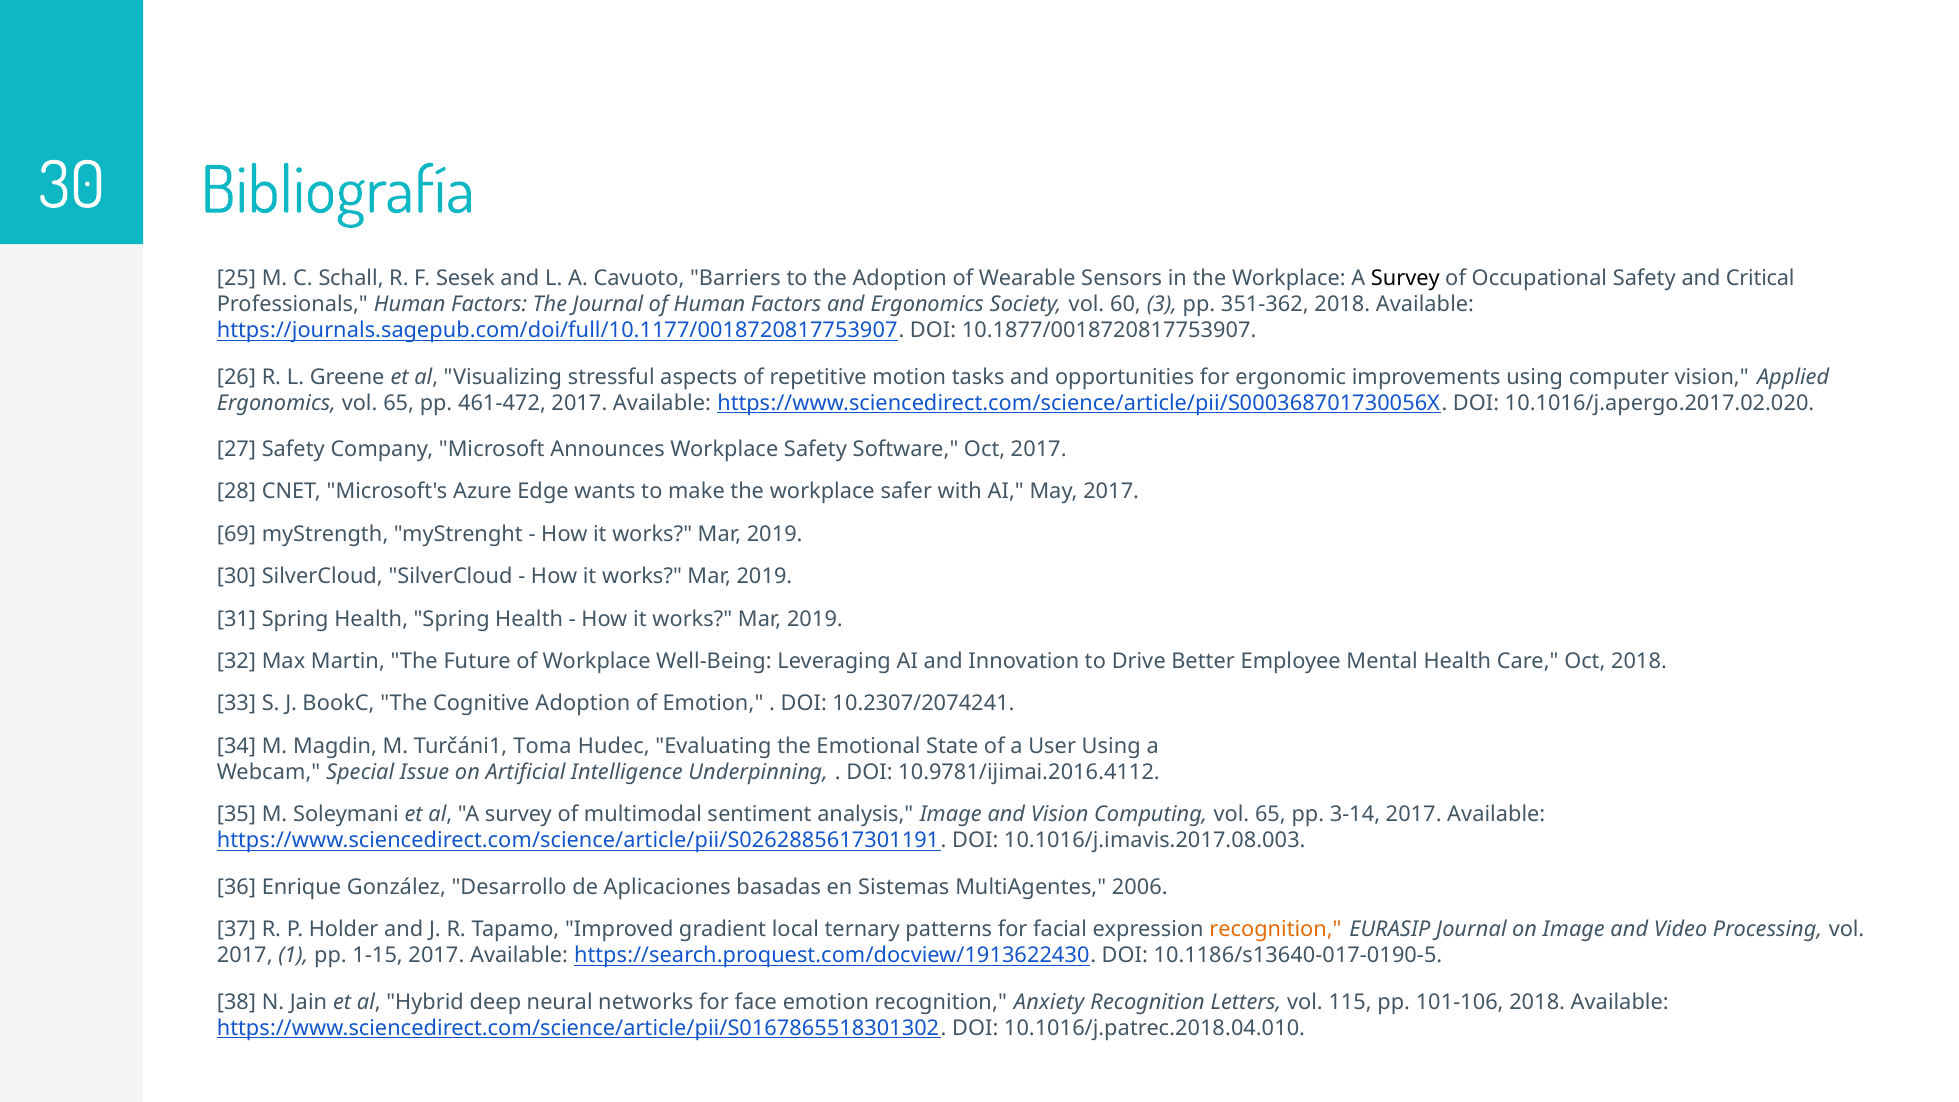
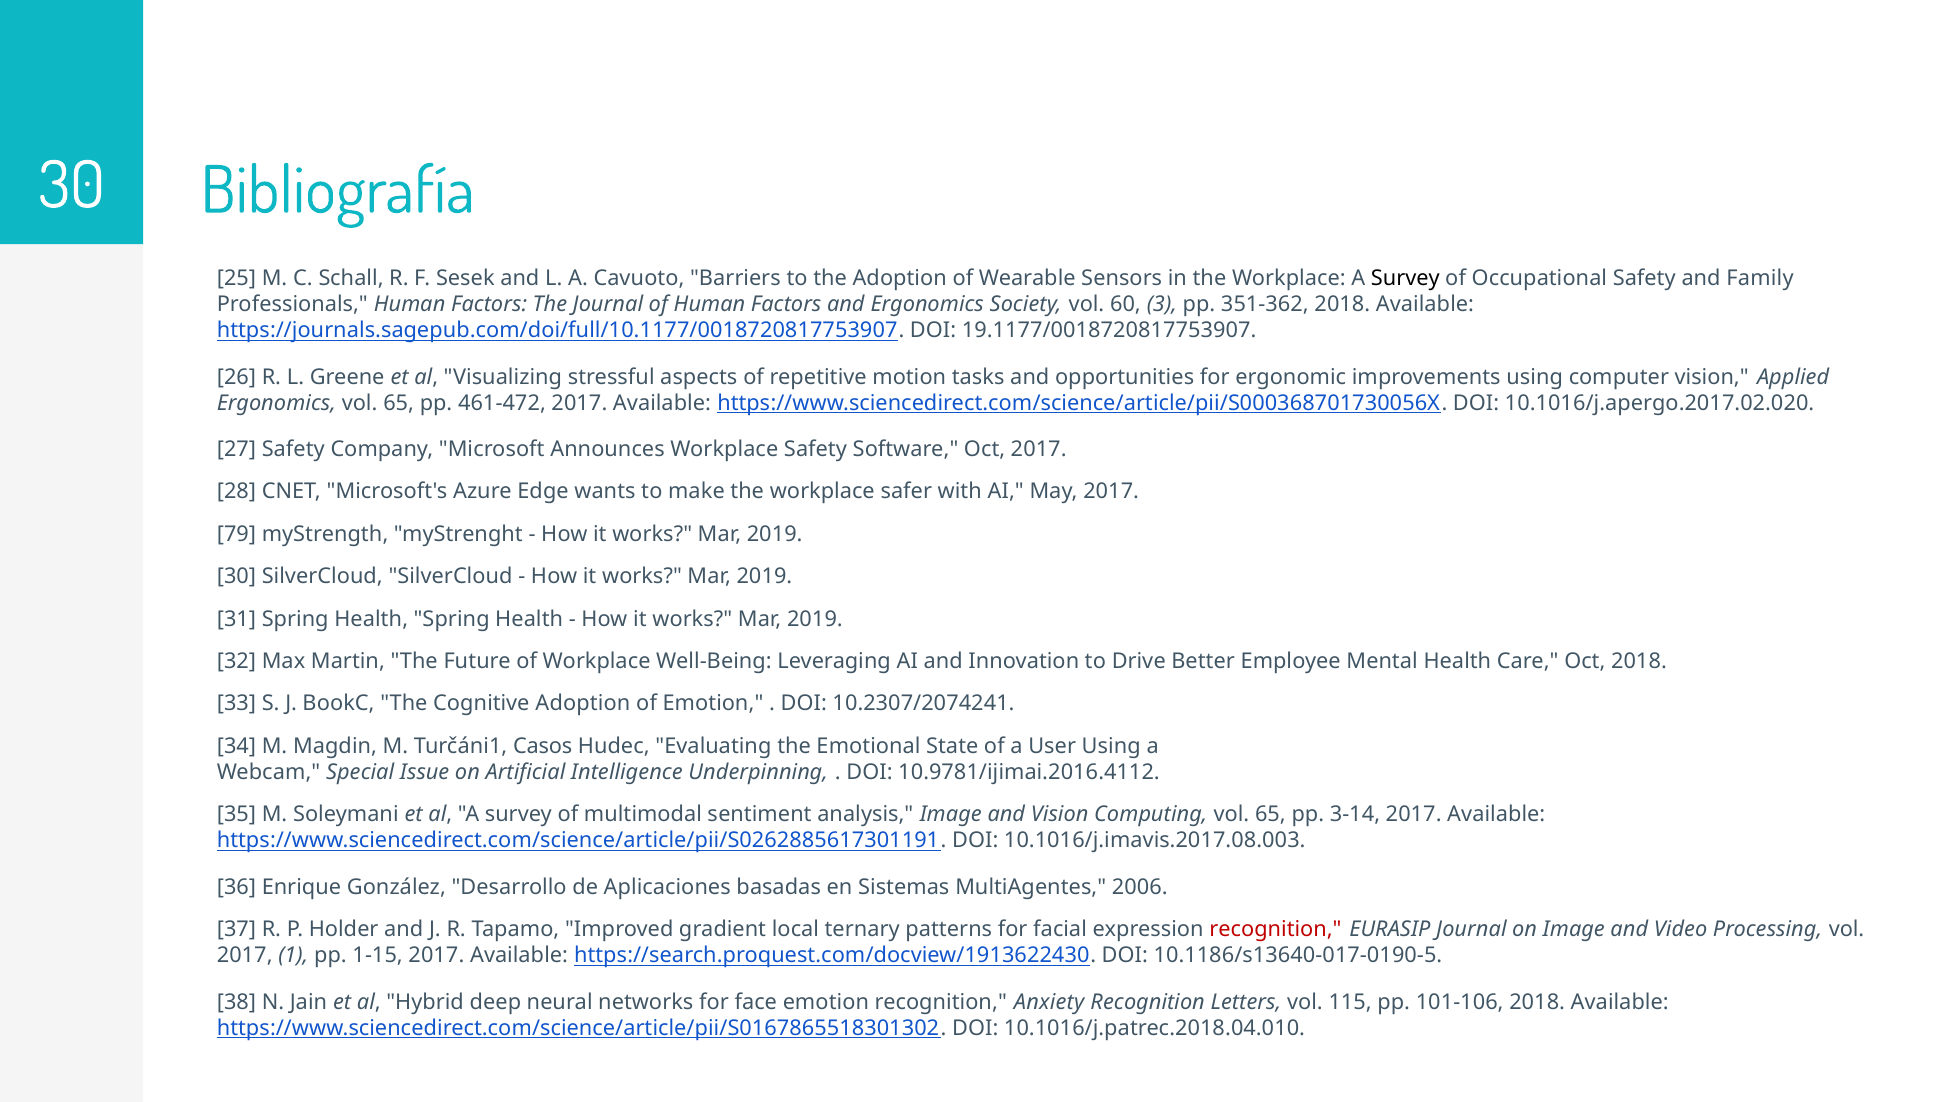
Critical: Critical -> Family
10.1877/0018720817753907: 10.1877/0018720817753907 -> 19.1177/0018720817753907
69: 69 -> 79
Toma: Toma -> Casos
recognition at (1276, 930) colour: orange -> red
